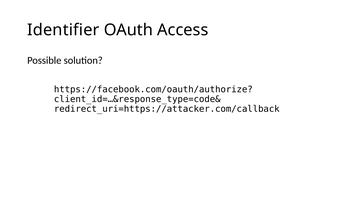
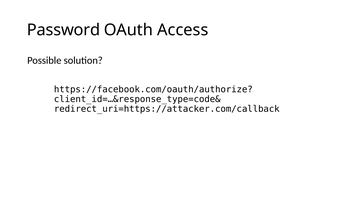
Identifier: Identifier -> Password
